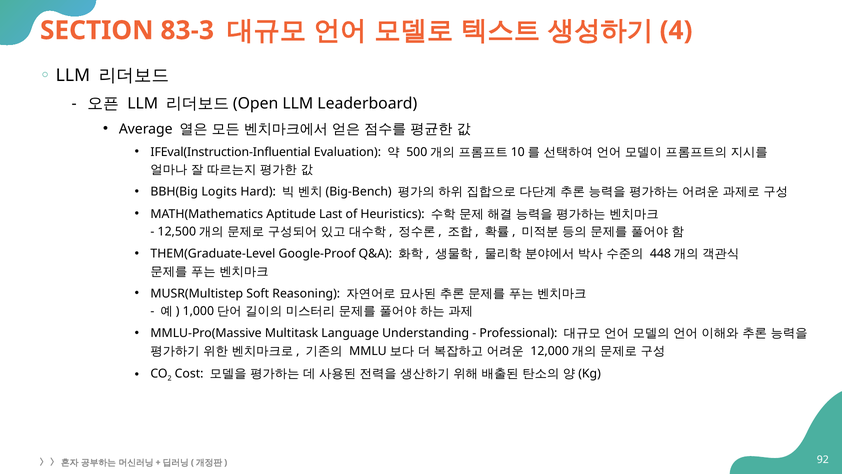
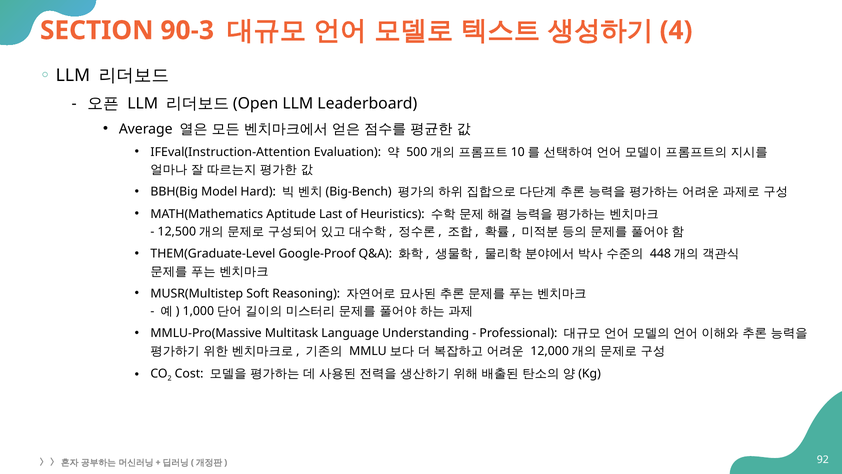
83-3: 83-3 -> 90-3
IFEval(Instruction-Influential: IFEval(Instruction-Influential -> IFEval(Instruction-Attention
Logits: Logits -> Model
